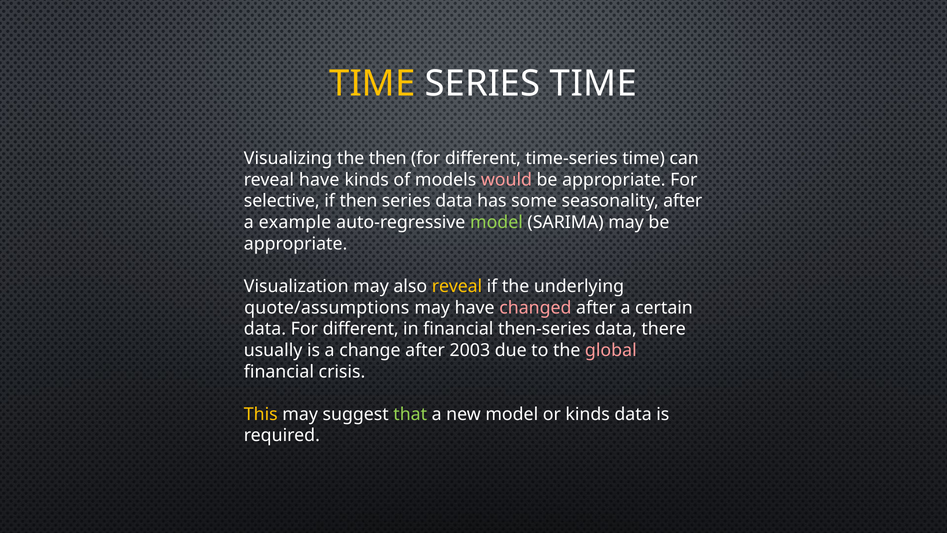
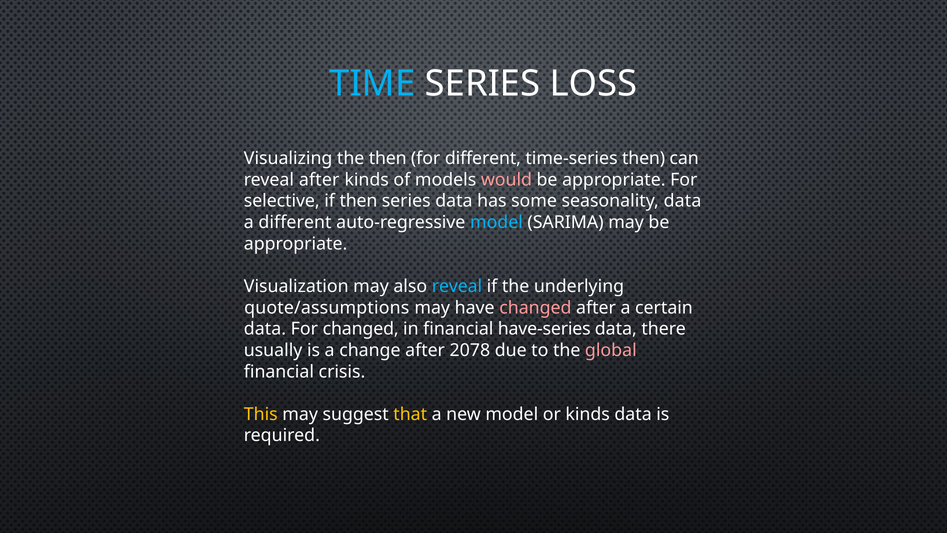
TIME at (372, 84) colour: yellow -> light blue
SERIES TIME: TIME -> LOSS
time-series time: time -> then
reveal have: have -> after
seasonality after: after -> data
a example: example -> different
model at (496, 222) colour: light green -> light blue
reveal at (457, 286) colour: yellow -> light blue
different at (361, 329): different -> changed
then-series: then-series -> have-series
2003: 2003 -> 2078
that colour: light green -> yellow
